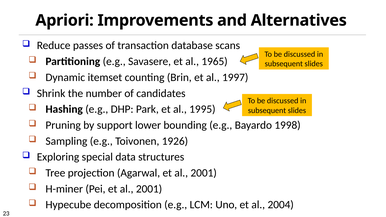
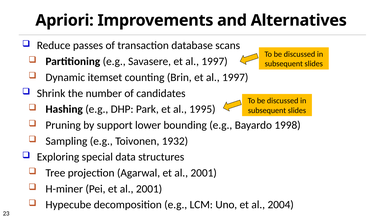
Savasere et al 1965: 1965 -> 1997
1926: 1926 -> 1932
